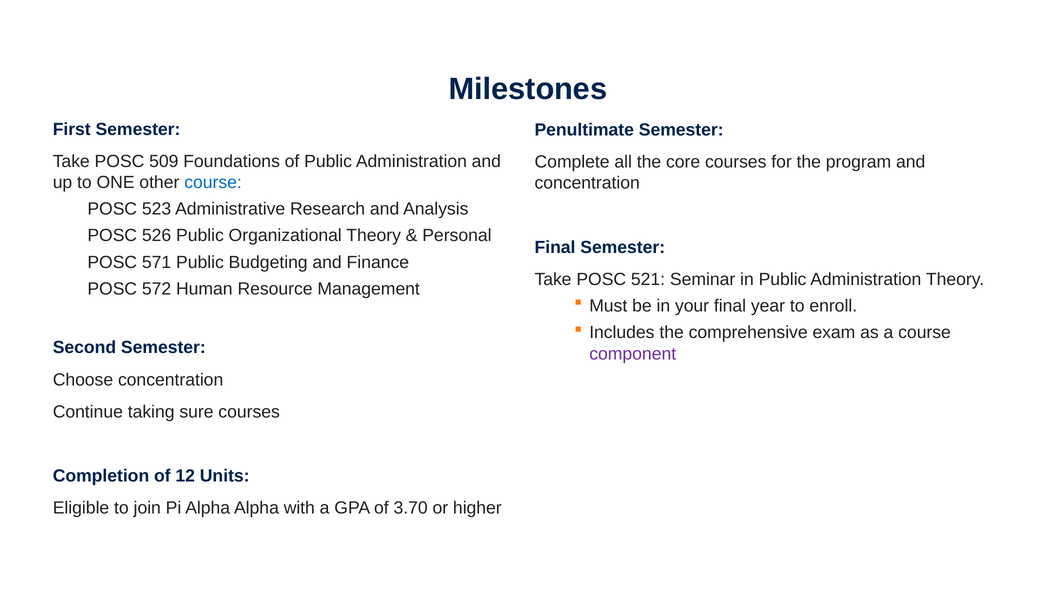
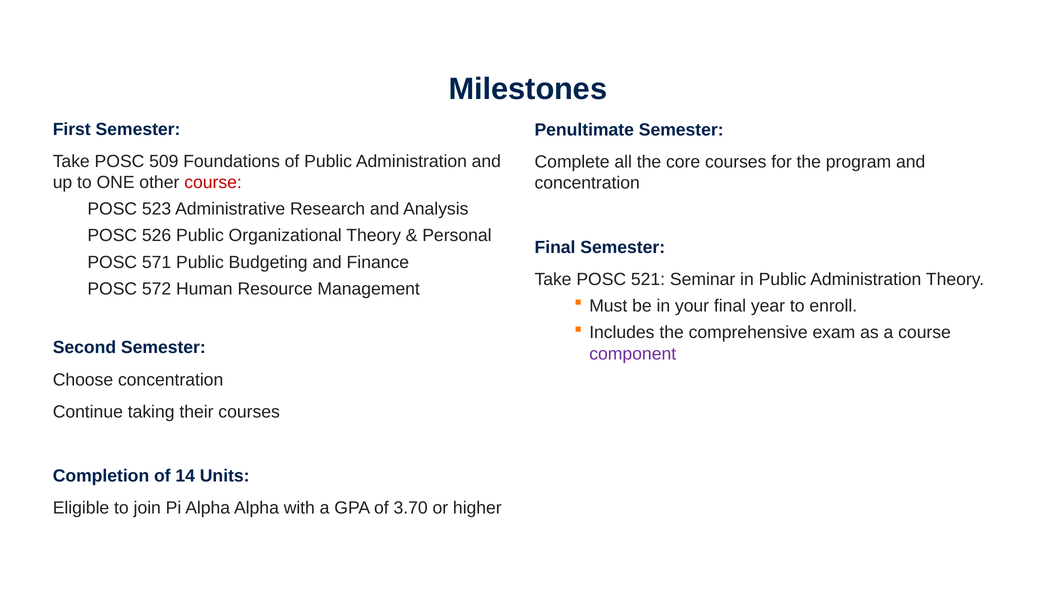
course at (213, 182) colour: blue -> red
sure: sure -> their
12: 12 -> 14
